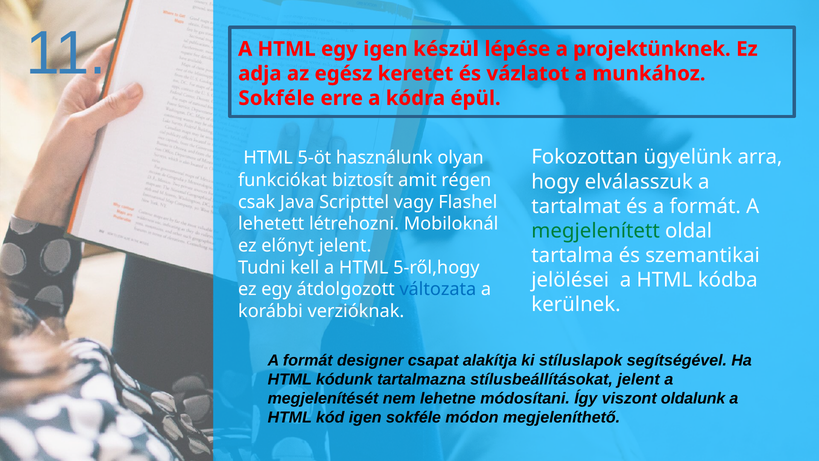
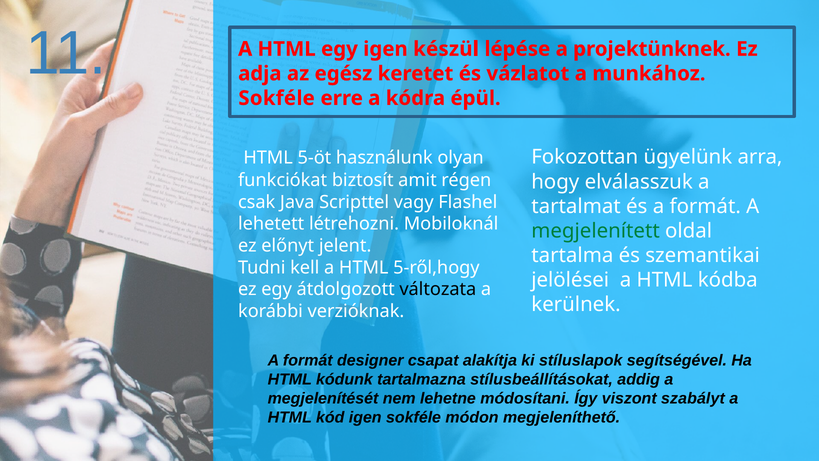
változata colour: blue -> black
stílusbeállításokat jelent: jelent -> addig
oldalunk: oldalunk -> szabályt
